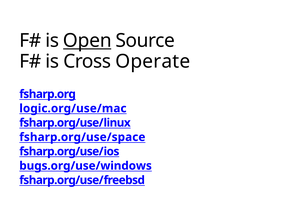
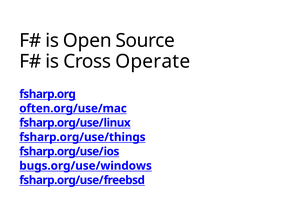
Open underline: present -> none
logic.org/use/mac: logic.org/use/mac -> often.org/use/mac
fsharp.org/use/space: fsharp.org/use/space -> fsharp.org/use/things
